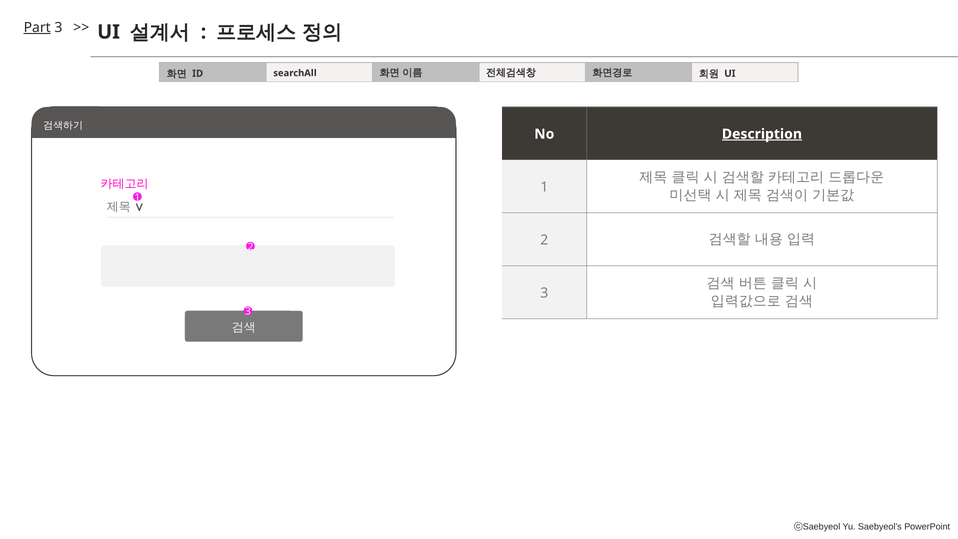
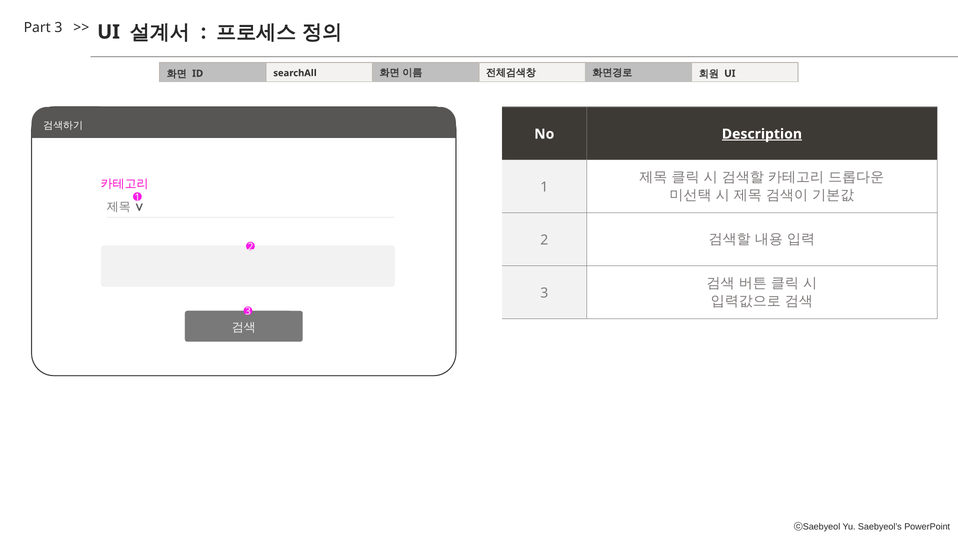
Part underline: present -> none
